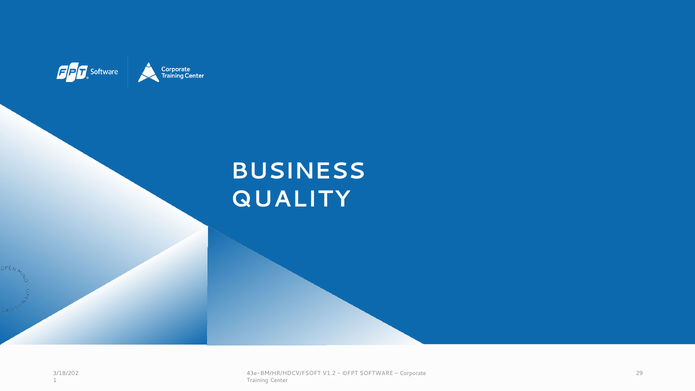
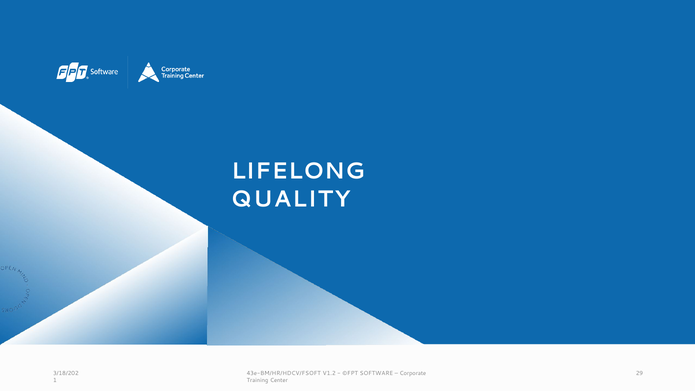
BUSINESS: BUSINESS -> LIFELONG
